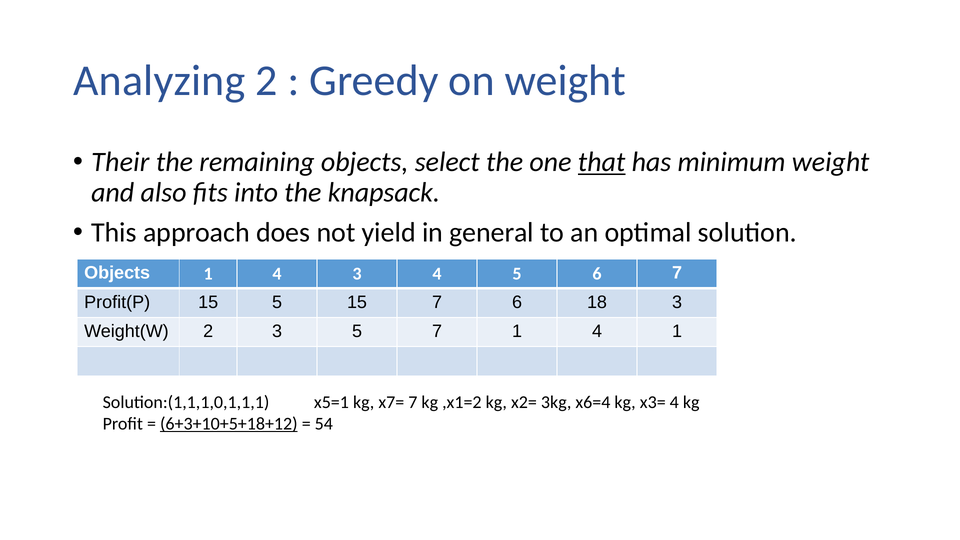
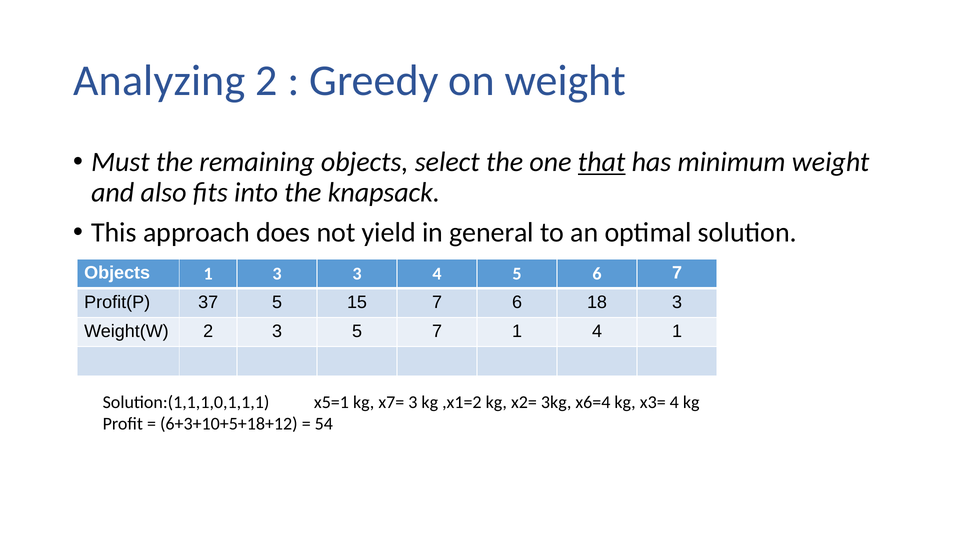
Their: Their -> Must
Objects 1 4: 4 -> 3
Profit(P 15: 15 -> 37
x7= 7: 7 -> 3
6+3+10+5+18+12 underline: present -> none
